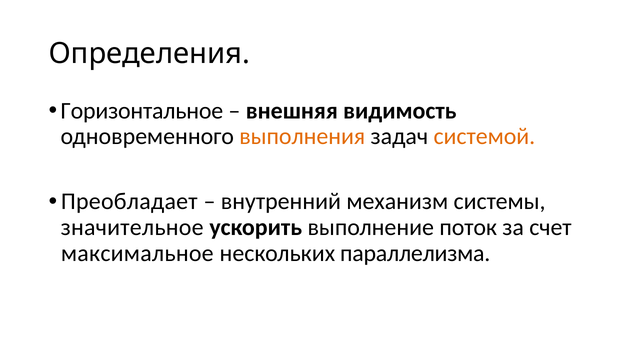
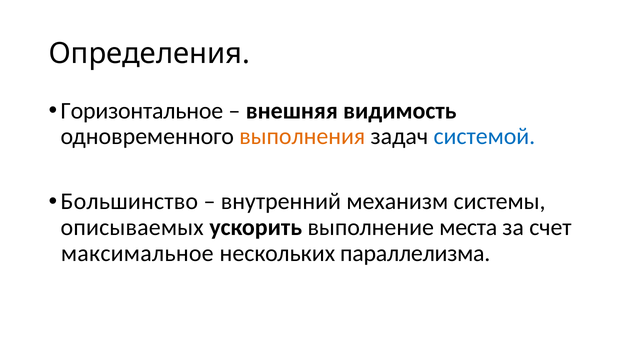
системой colour: orange -> blue
Преобладает: Преобладает -> Большинство
значительное: значительное -> описываемых
поток: поток -> места
